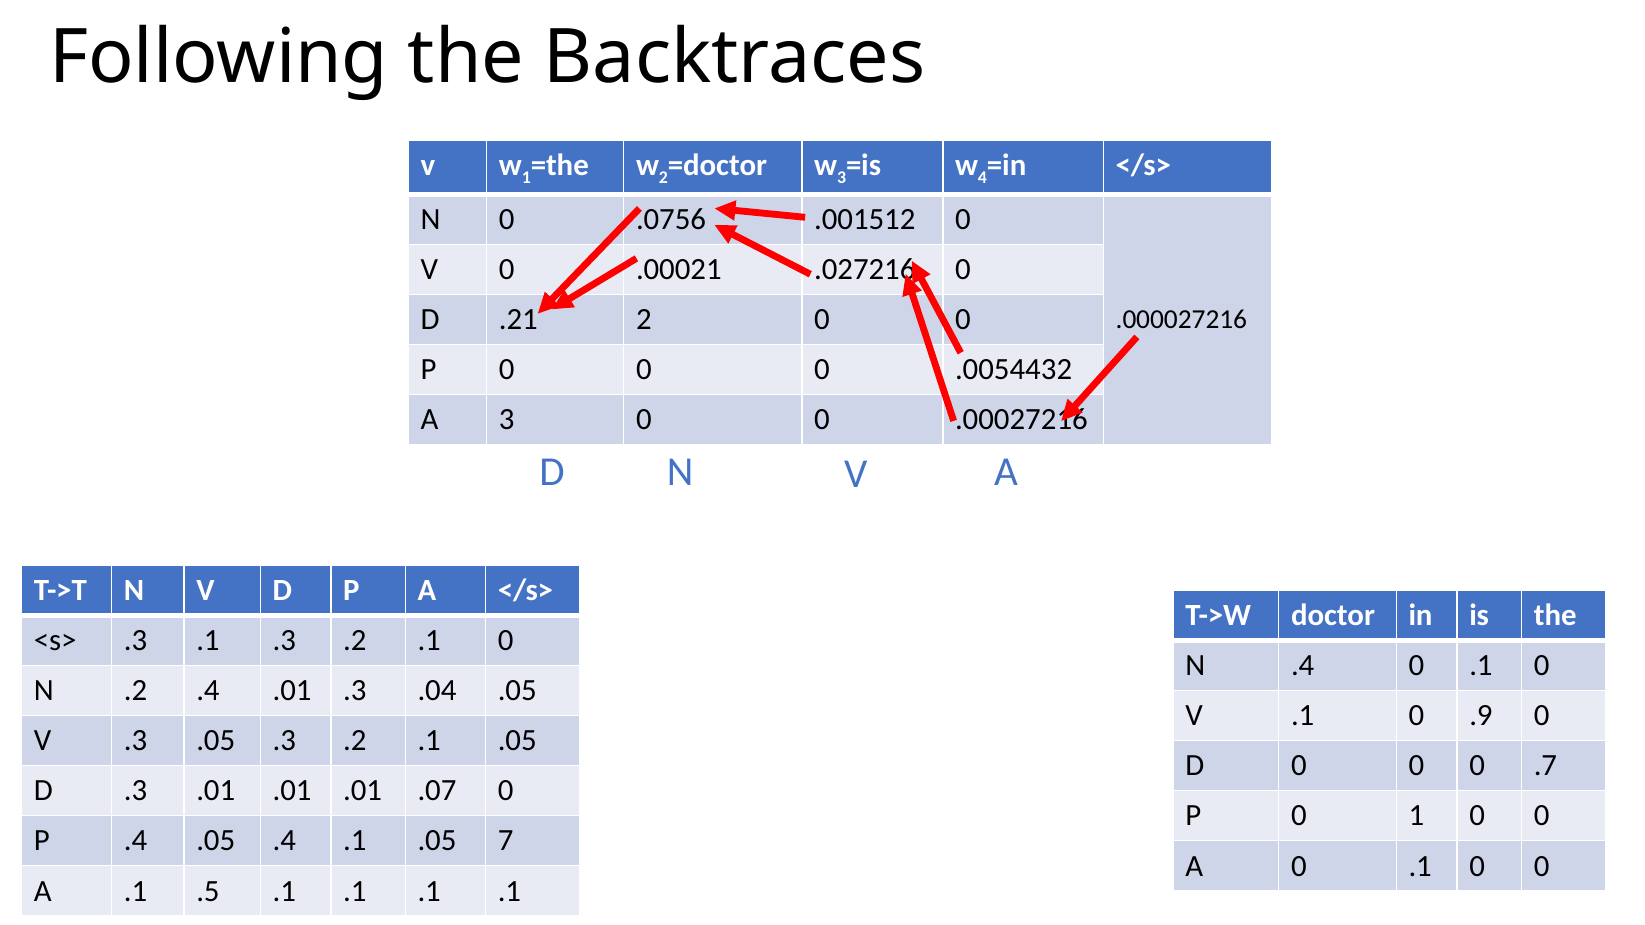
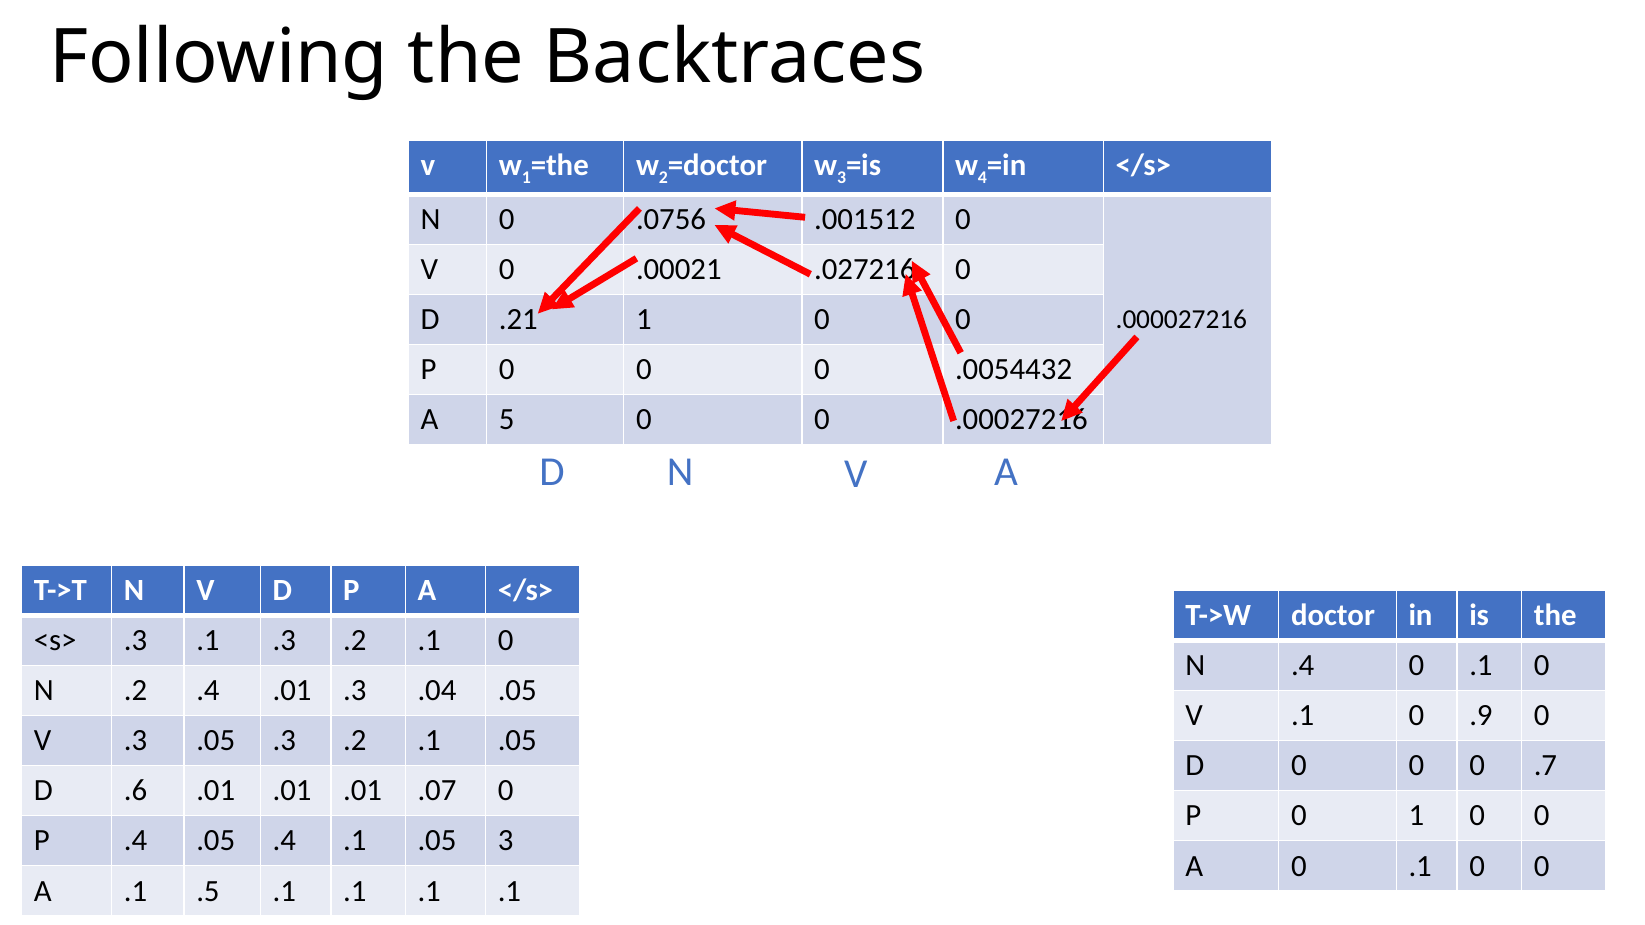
.21 2: 2 -> 1
A 3: 3 -> 5
D .3: .3 -> .6
.05 7: 7 -> 3
